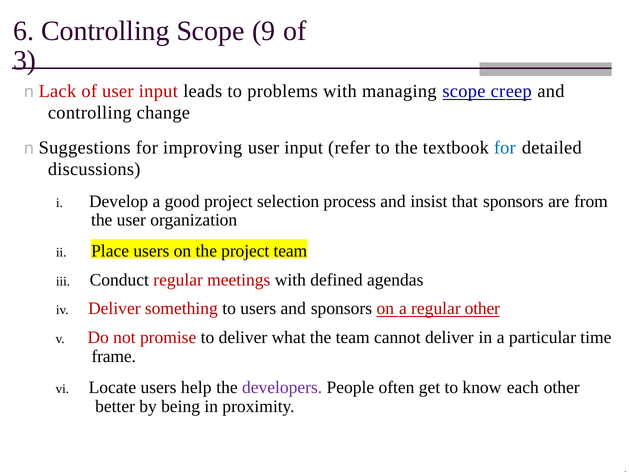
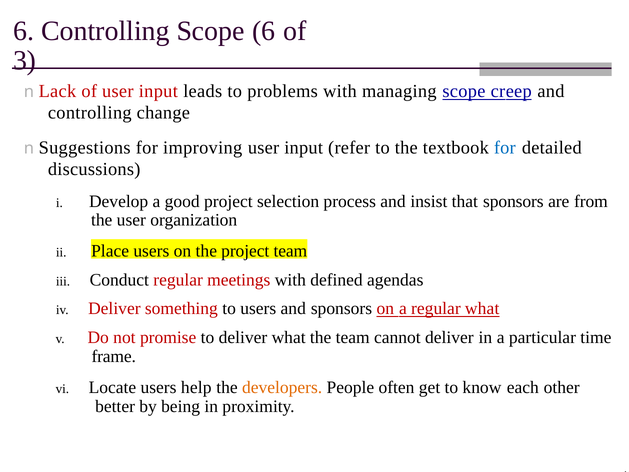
Scope 9: 9 -> 6
regular other: other -> what
developers colour: purple -> orange
